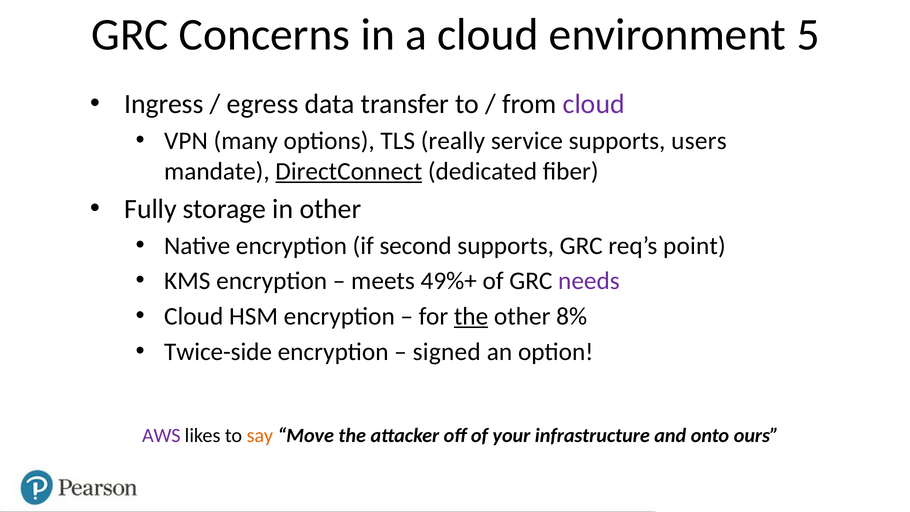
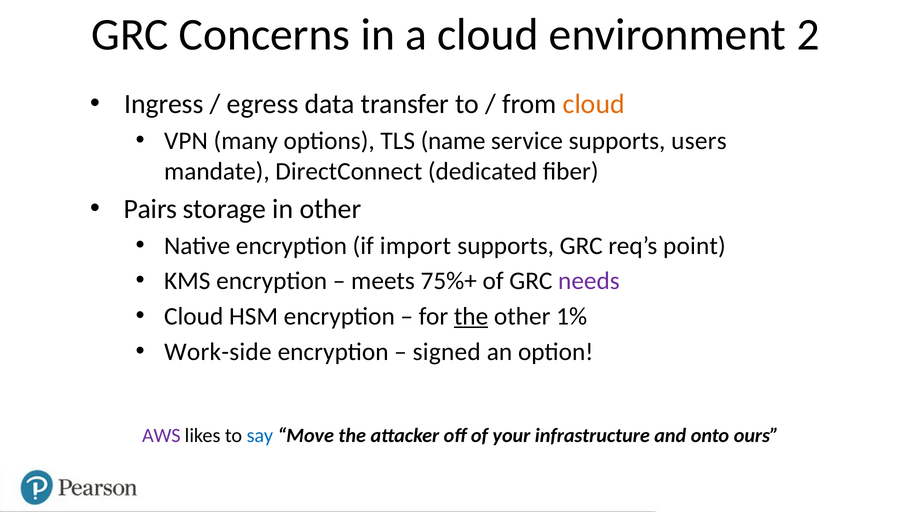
5: 5 -> 2
cloud at (594, 104) colour: purple -> orange
really: really -> name
DirectConnect underline: present -> none
Fully: Fully -> Pairs
second: second -> import
49%+: 49%+ -> 75%+
8%: 8% -> 1%
Twice-side: Twice-side -> Work-side
say colour: orange -> blue
